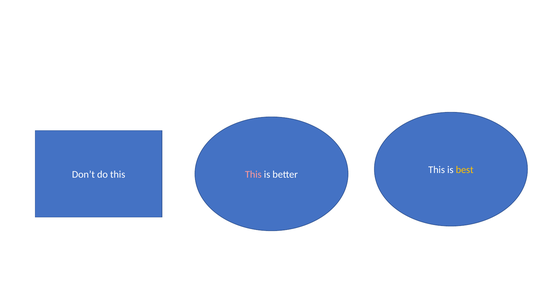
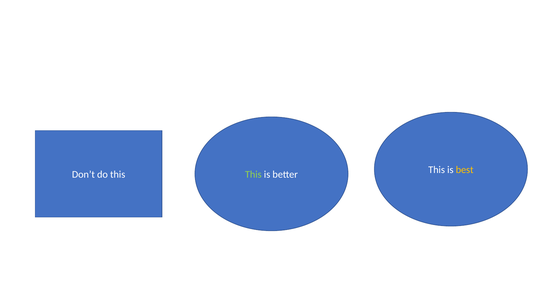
This at (253, 174) colour: pink -> light green
